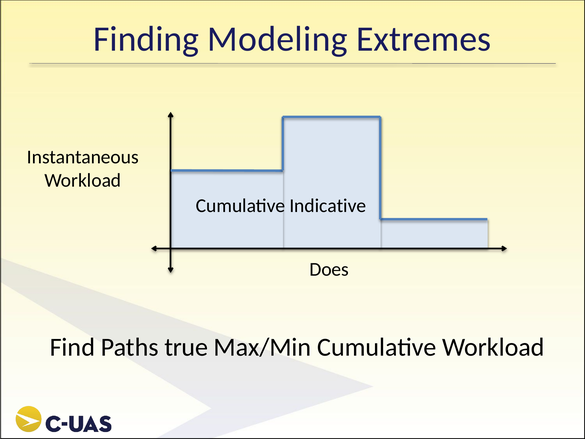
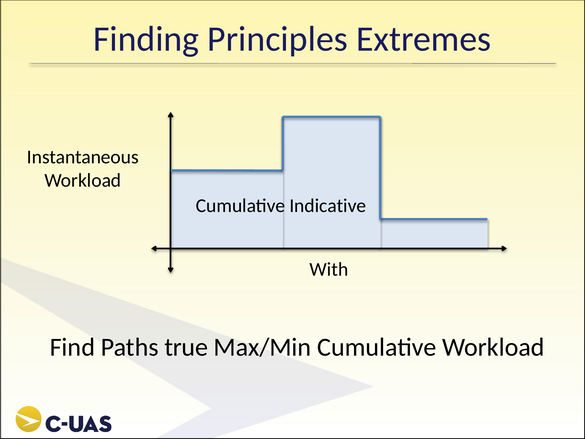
Modeling: Modeling -> Principles
Does: Does -> With
